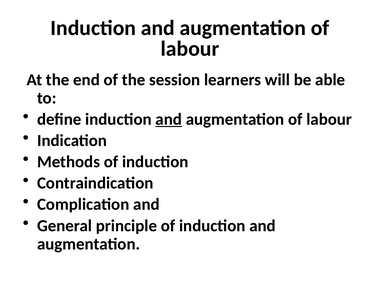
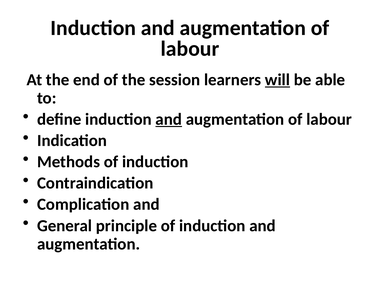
will underline: none -> present
